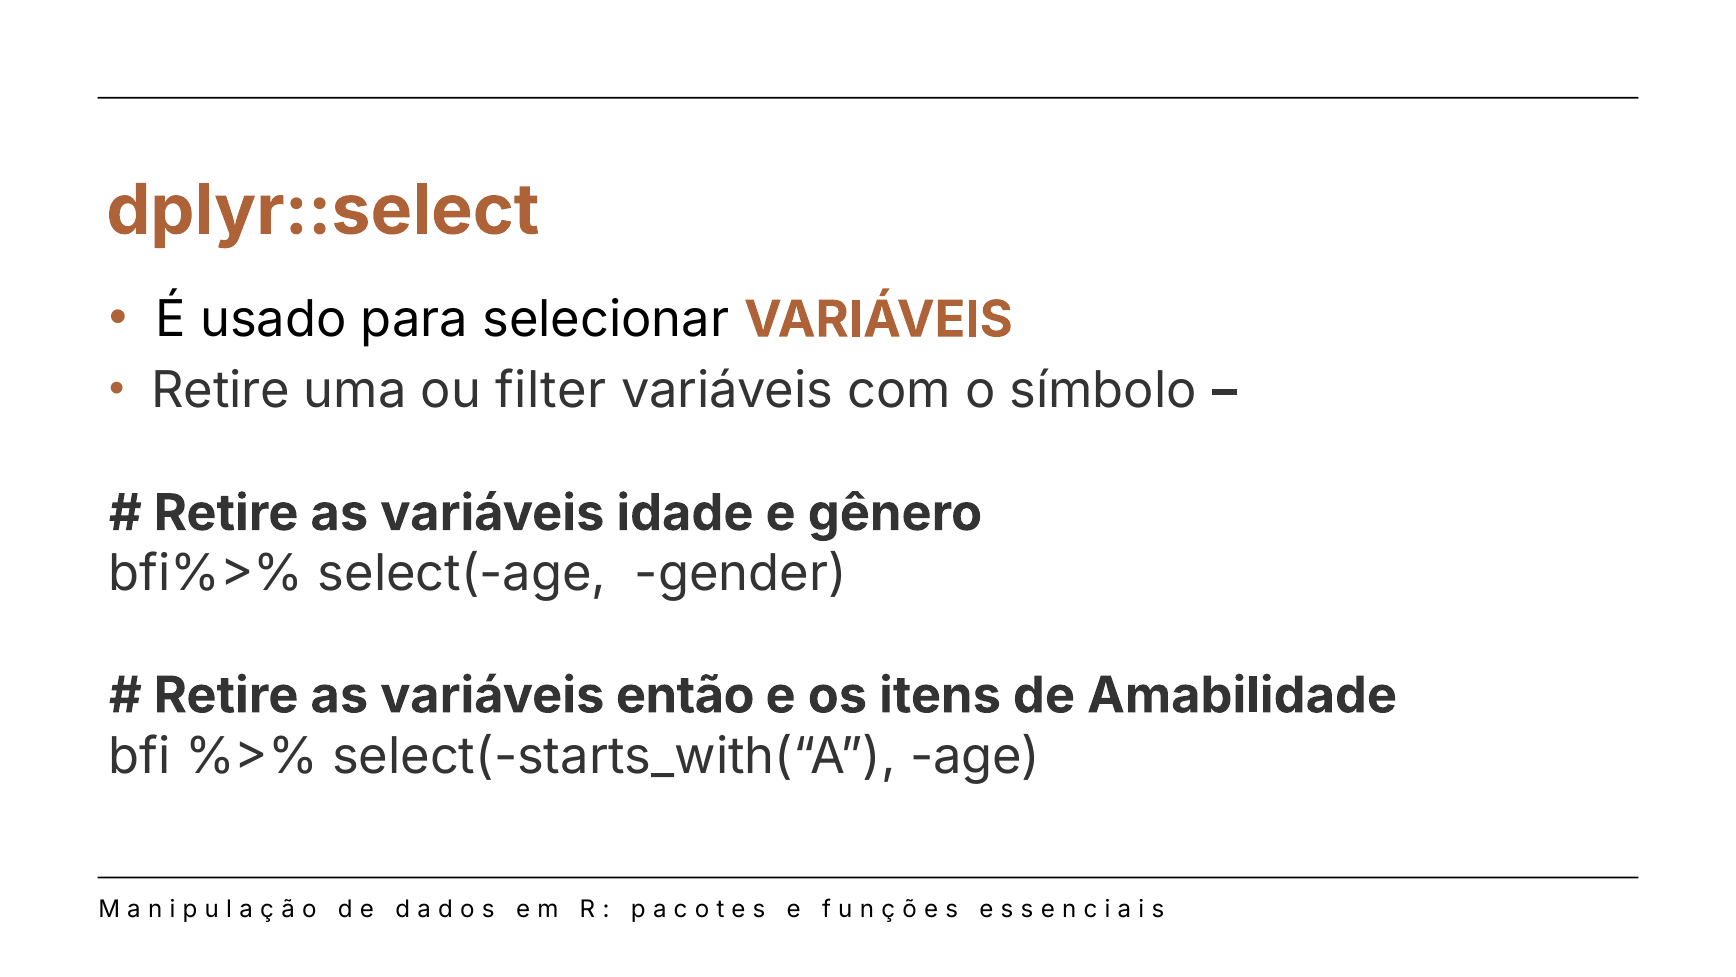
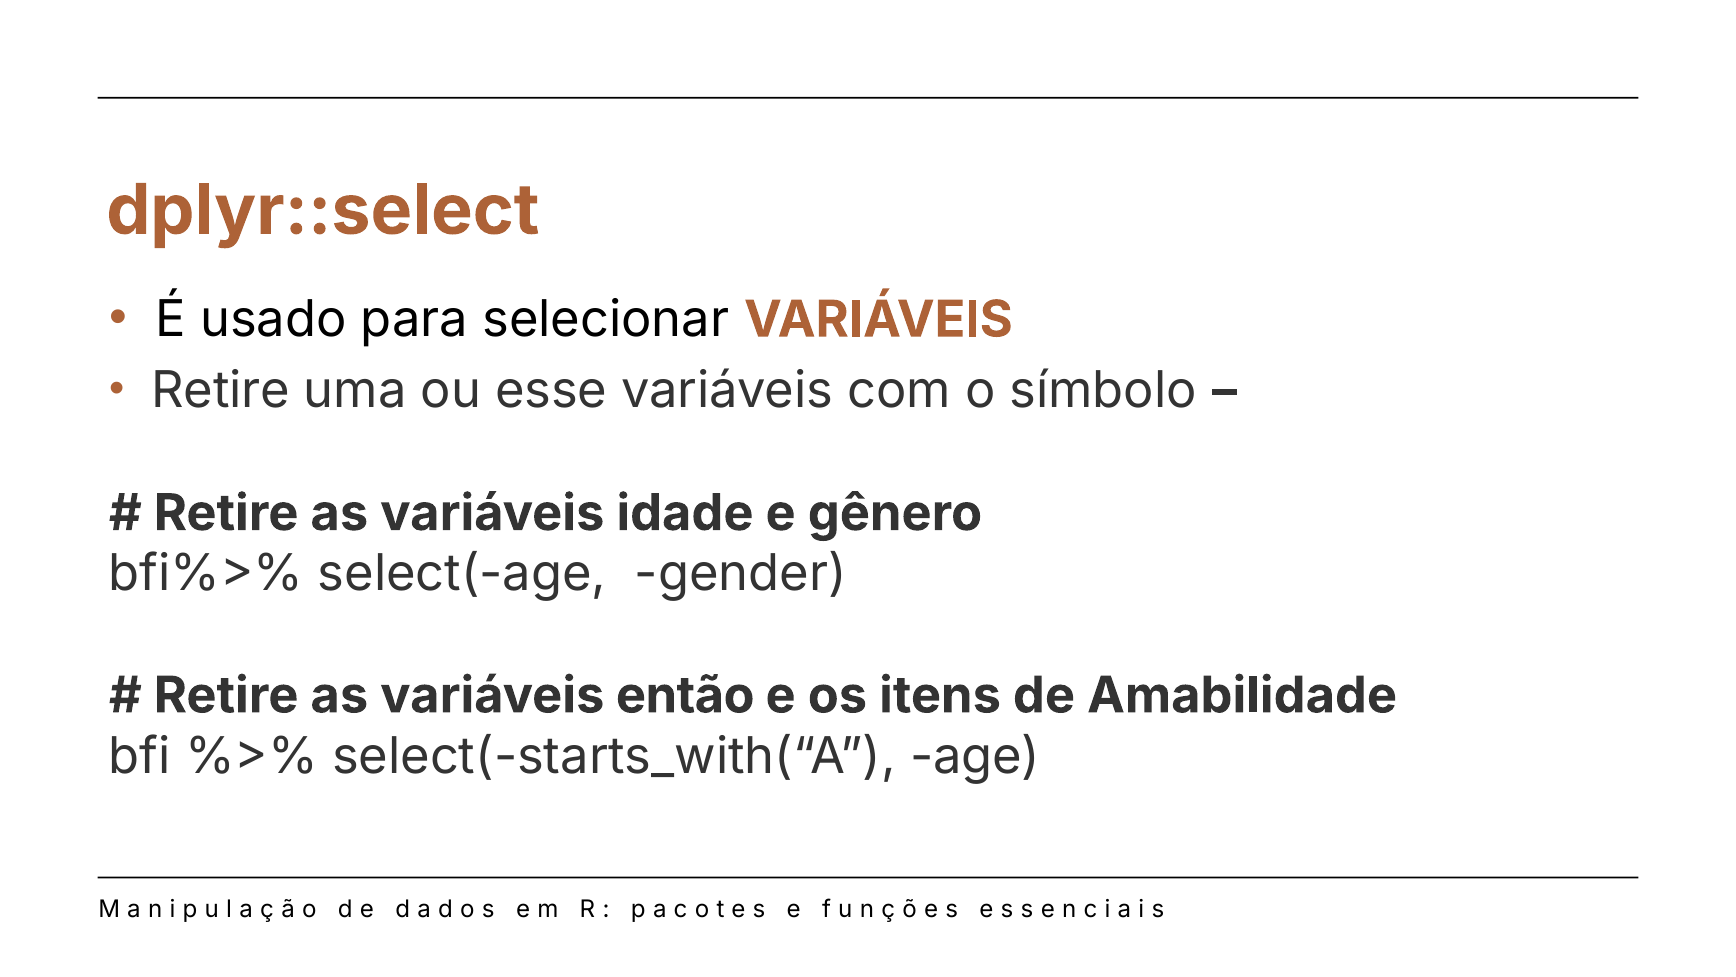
filter: filter -> esse
